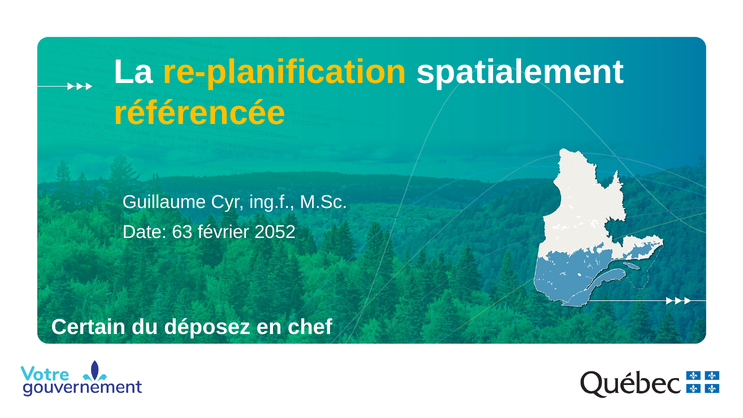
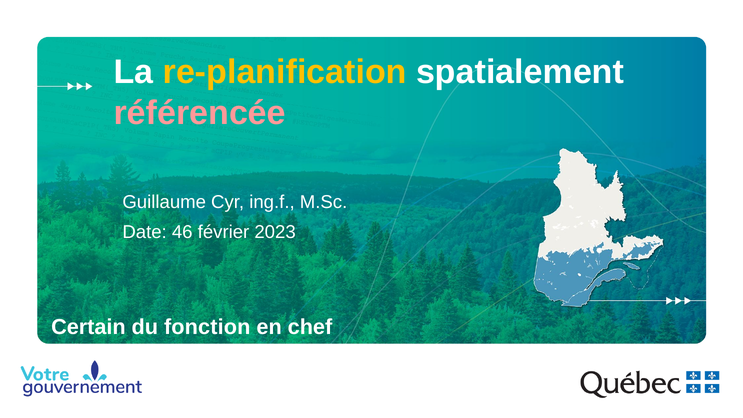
référencée colour: yellow -> pink
63: 63 -> 46
2052: 2052 -> 2023
déposez: déposez -> fonction
